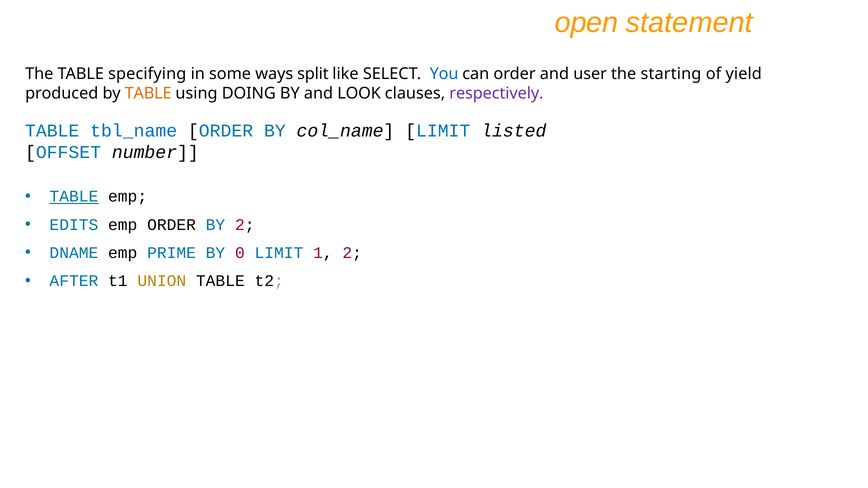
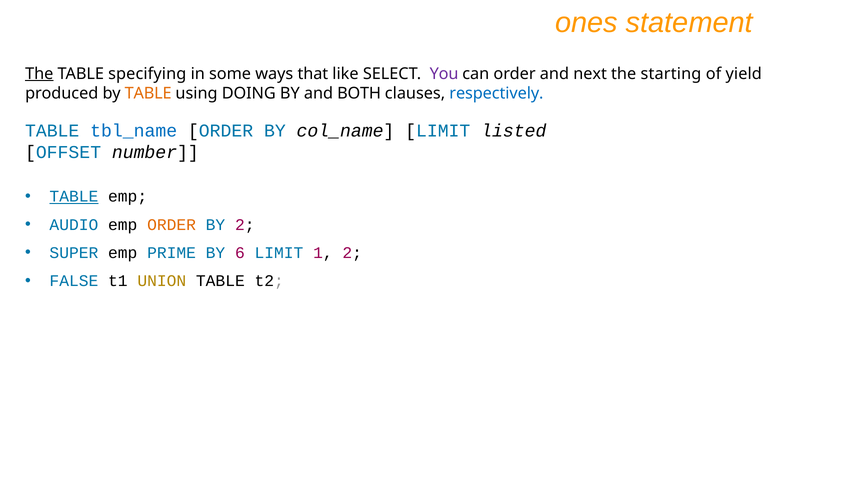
open: open -> ones
The at (39, 74) underline: none -> present
split: split -> that
You colour: blue -> purple
user: user -> next
LOOK: LOOK -> BOTH
respectively colour: purple -> blue
EDITS: EDITS -> AUDIO
ORDER at (172, 225) colour: black -> orange
DNAME: DNAME -> SUPER
0: 0 -> 6
AFTER: AFTER -> FALSE
